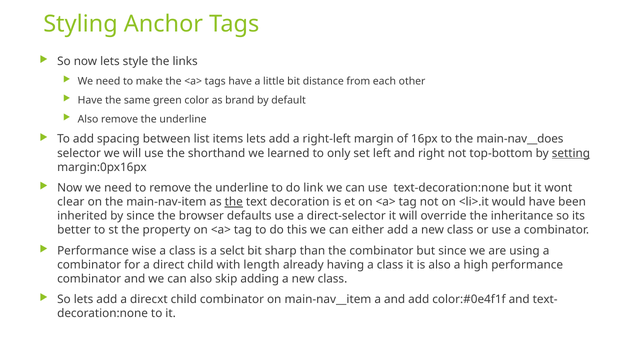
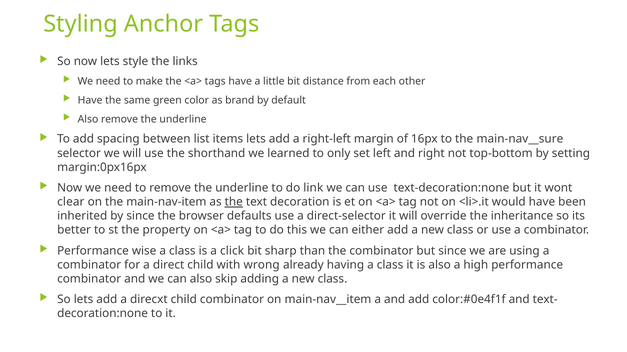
main-nav__does: main-nav__does -> main-nav__sure
setting underline: present -> none
selct: selct -> click
length: length -> wrong
